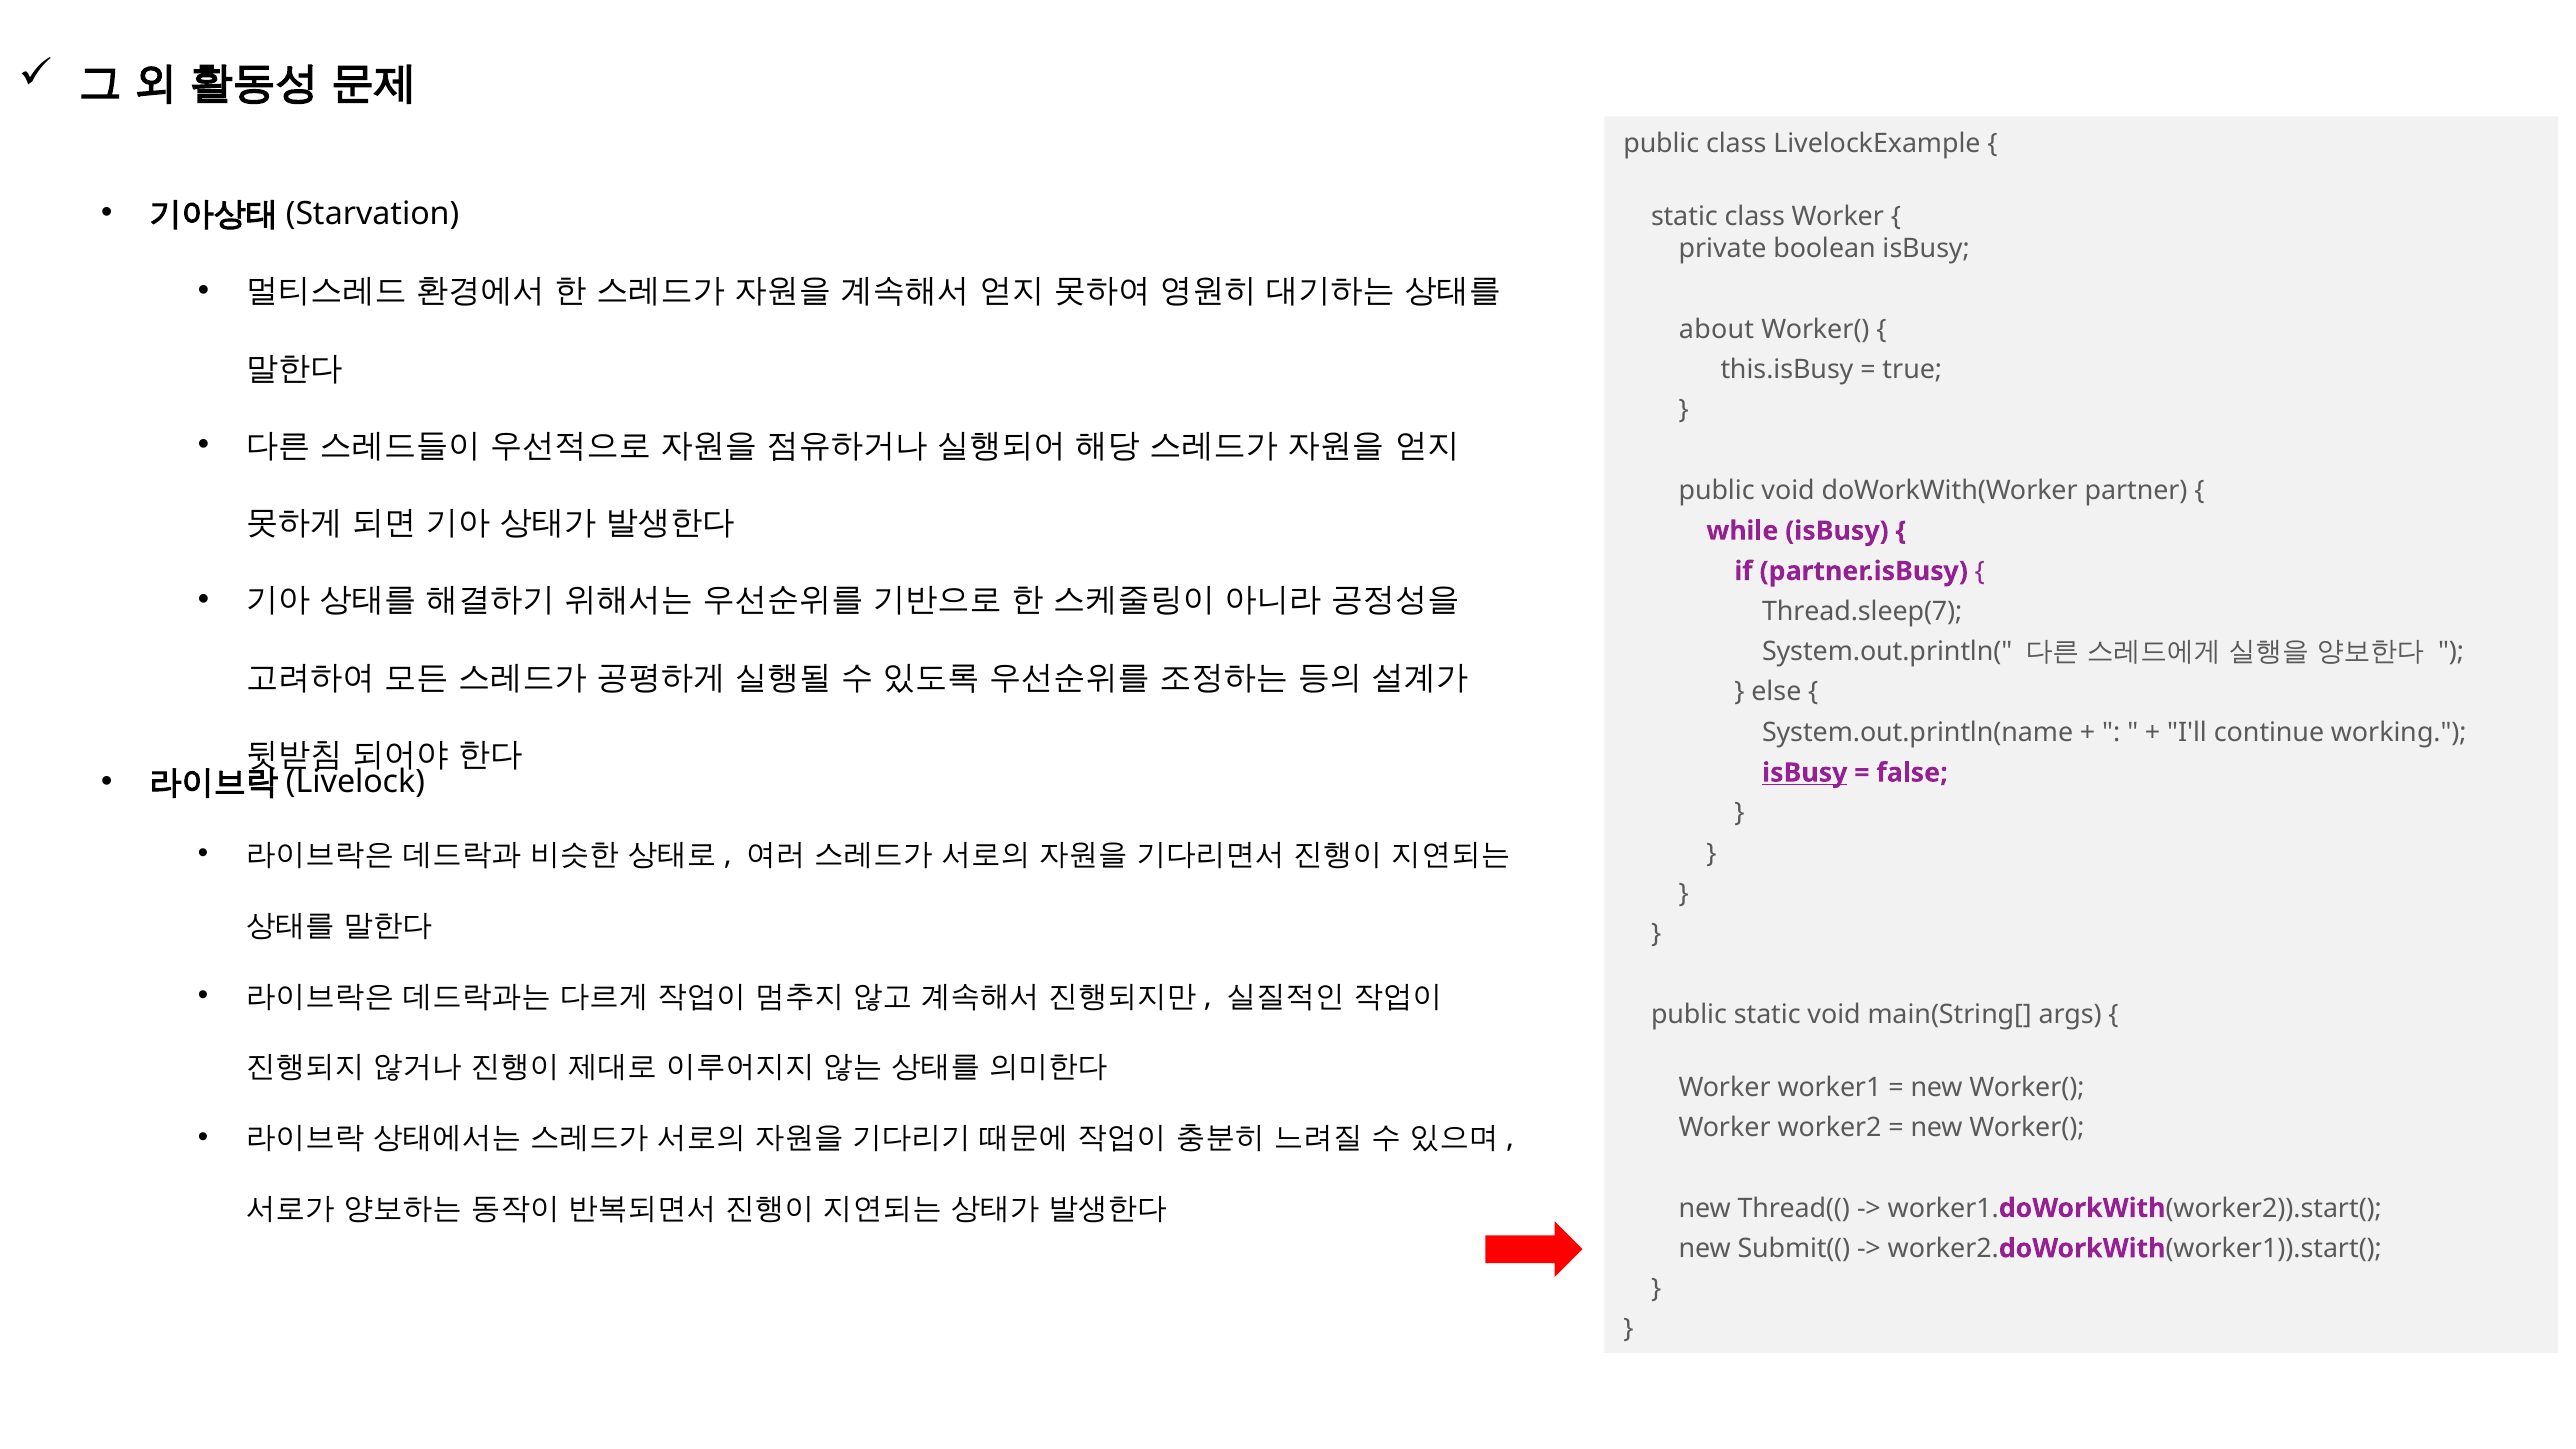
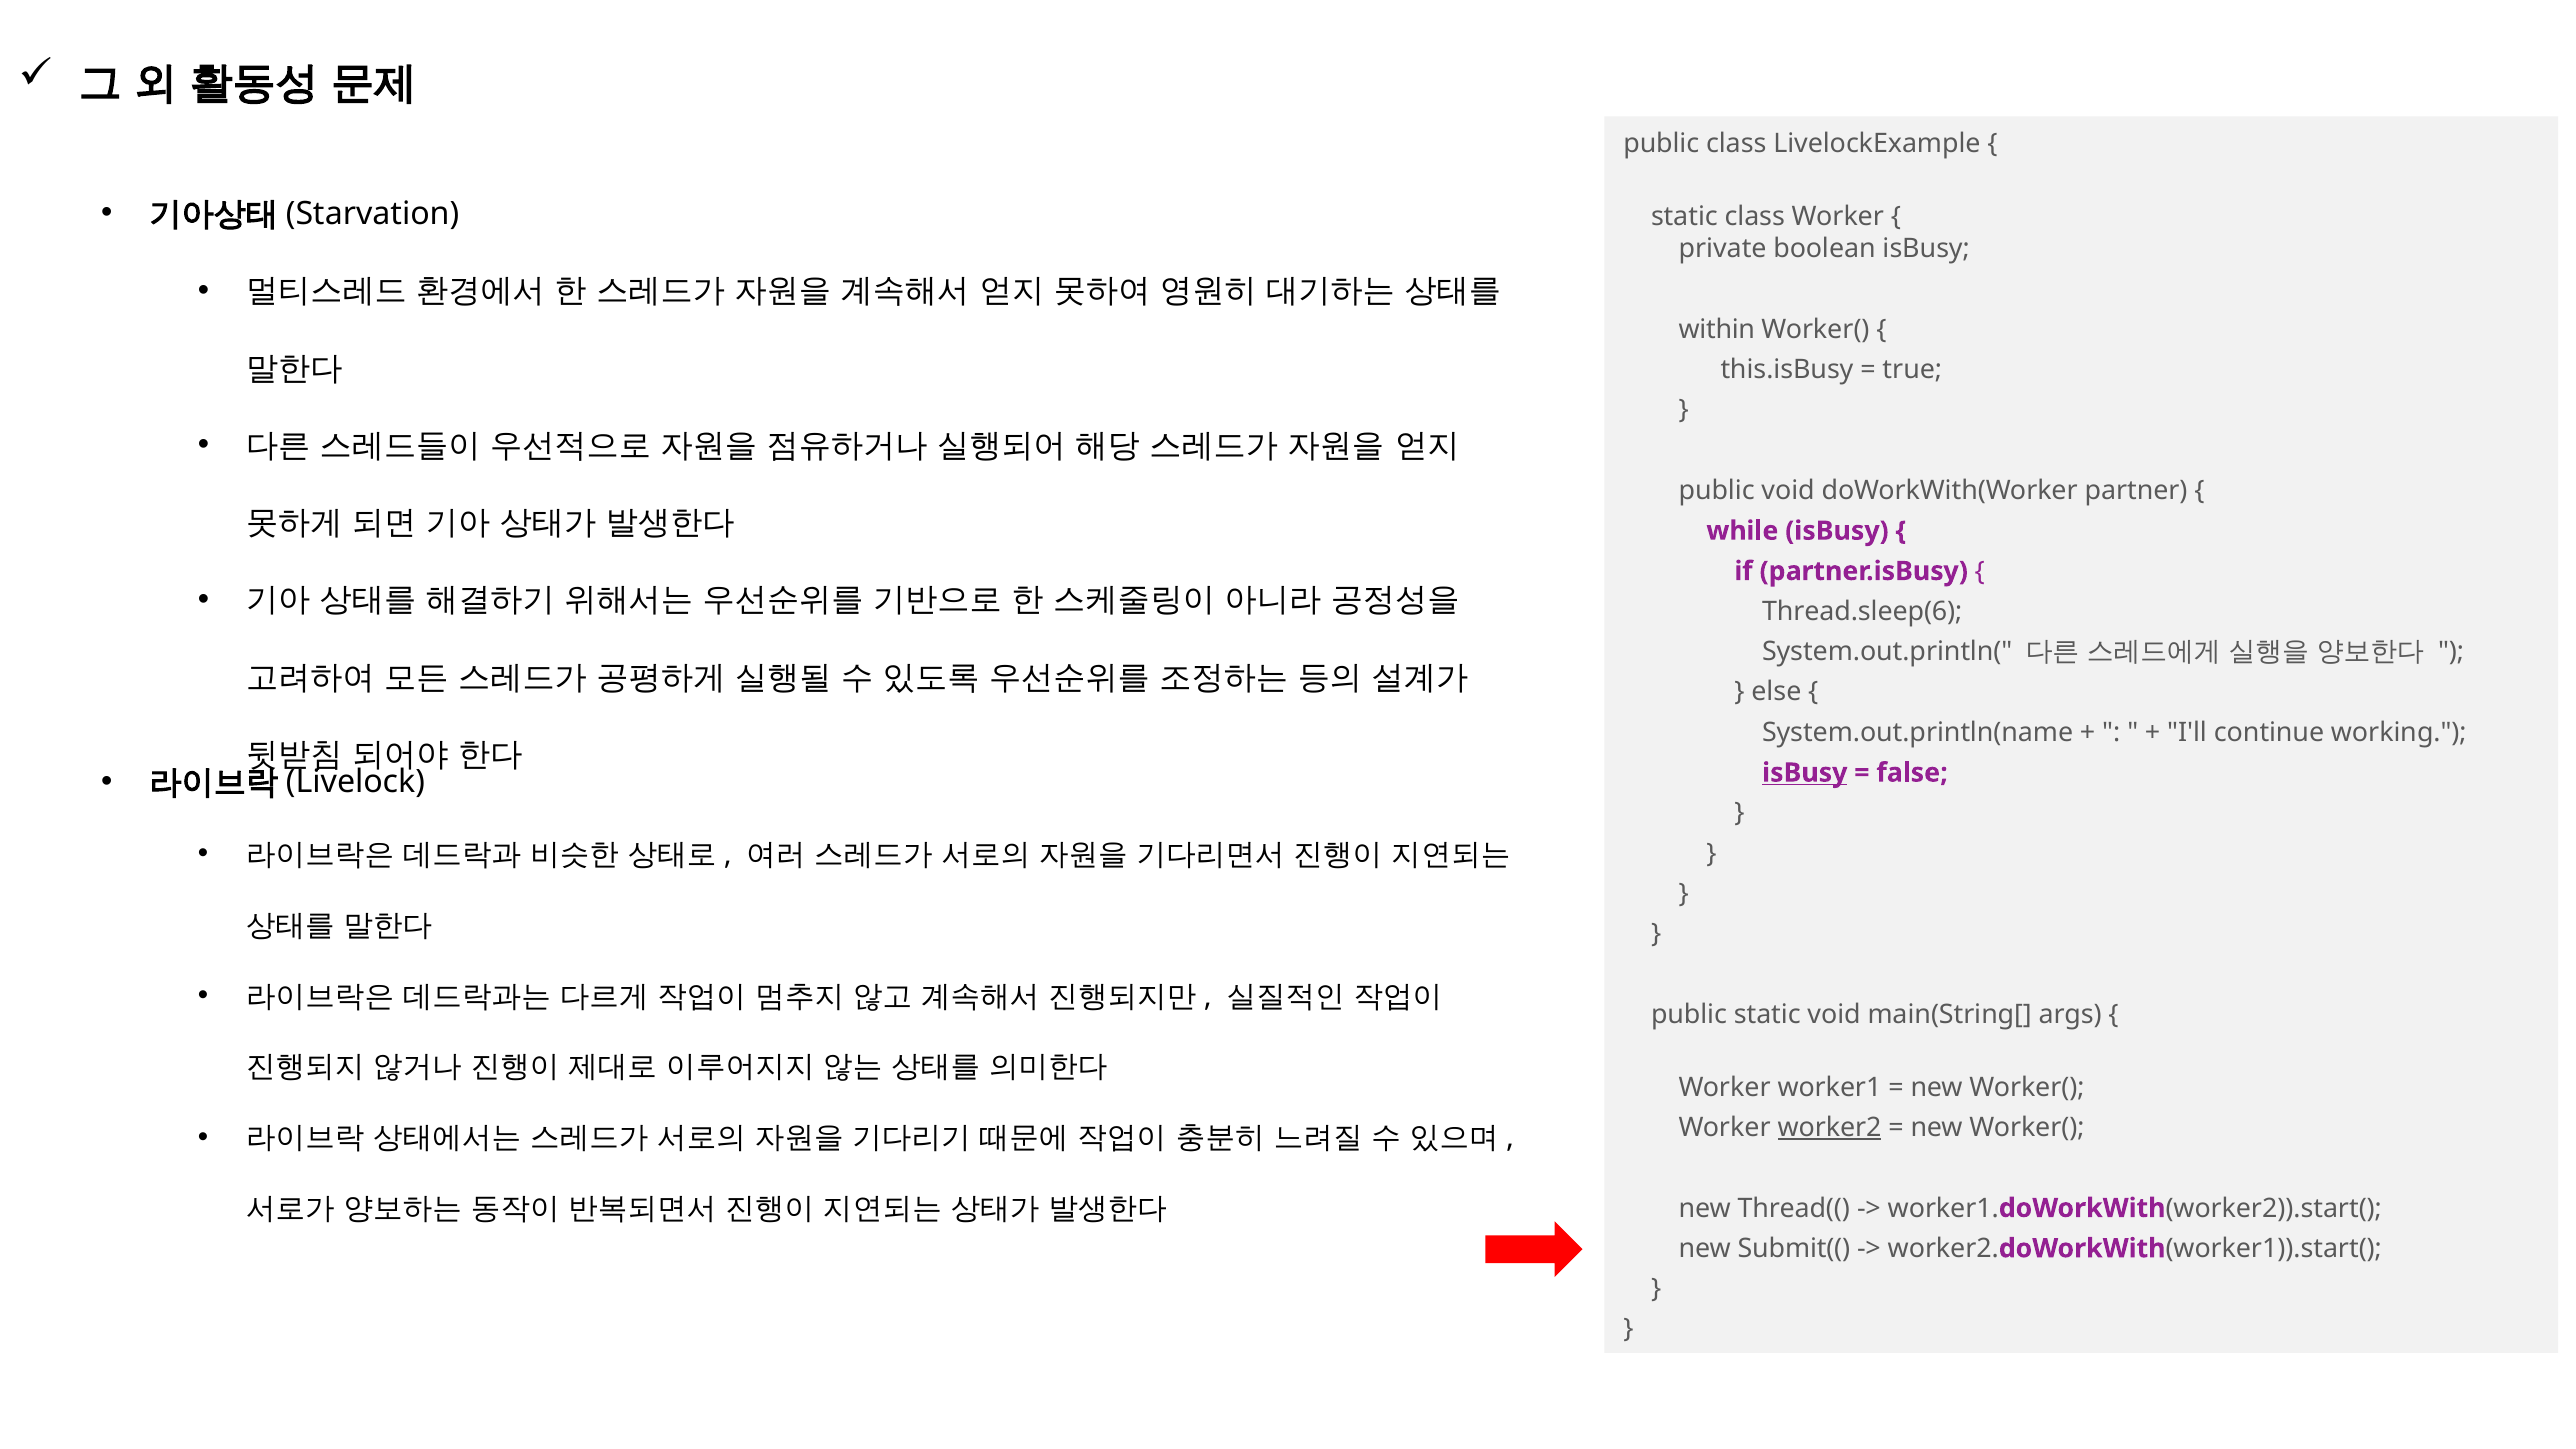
about: about -> within
Thread.sleep(7: Thread.sleep(7 -> Thread.sleep(6
worker2 underline: none -> present
